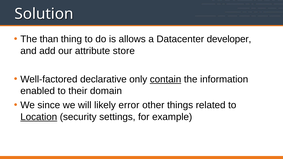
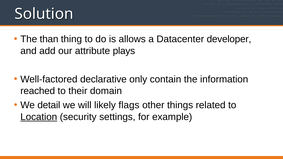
store: store -> plays
contain underline: present -> none
enabled: enabled -> reached
since: since -> detail
error: error -> flags
